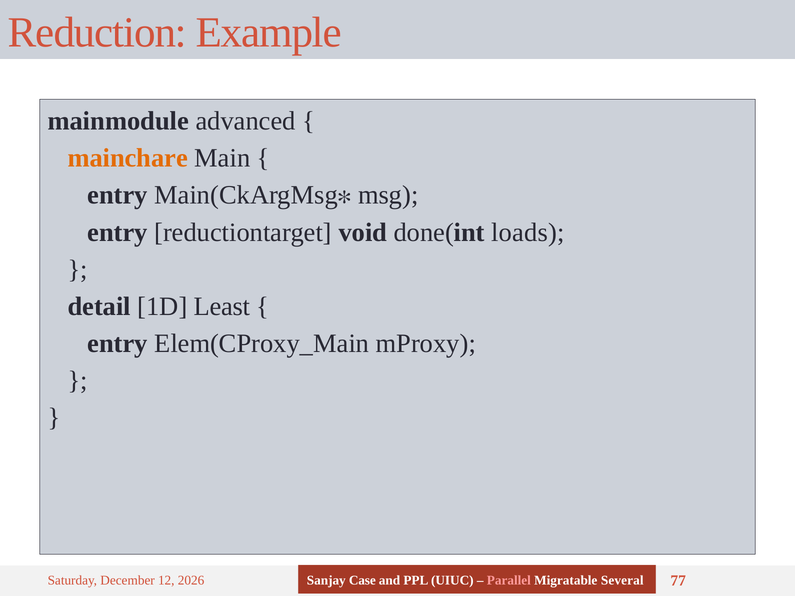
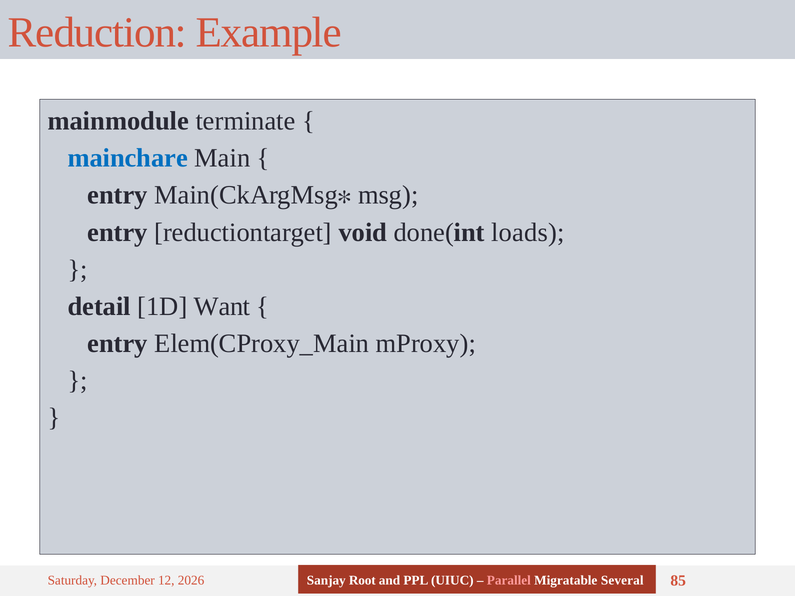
advanced: advanced -> terminate
mainchare colour: orange -> blue
Least: Least -> Want
Case: Case -> Root
77: 77 -> 85
